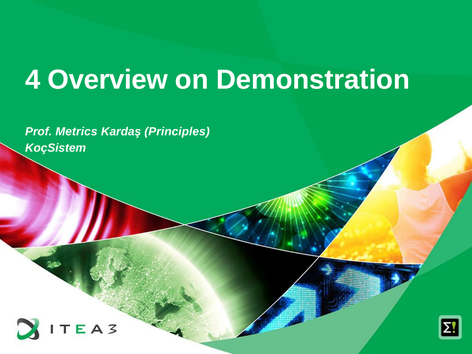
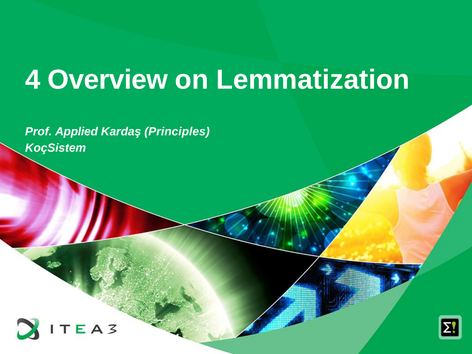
Demonstration: Demonstration -> Lemmatization
Metrics: Metrics -> Applied
